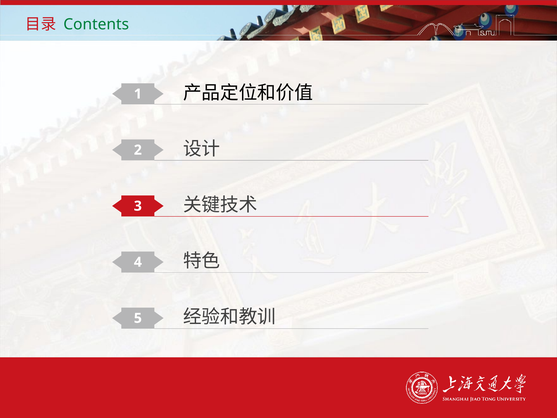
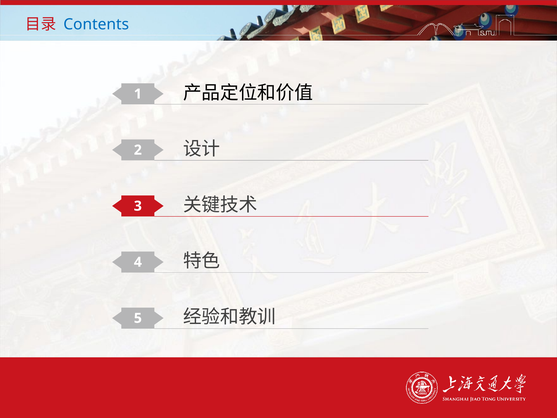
Contents colour: green -> blue
